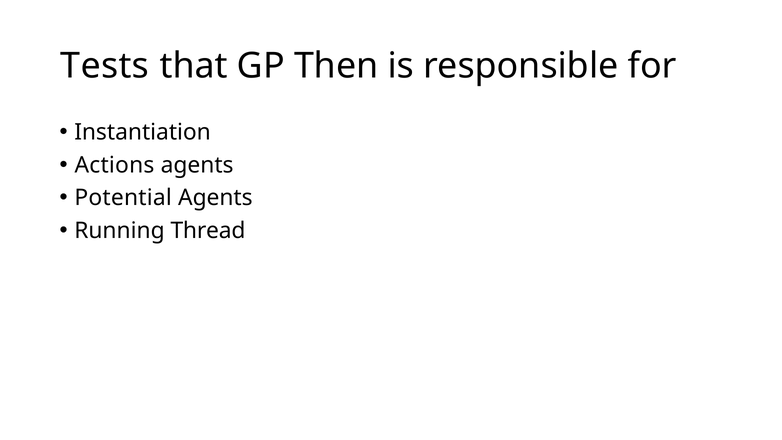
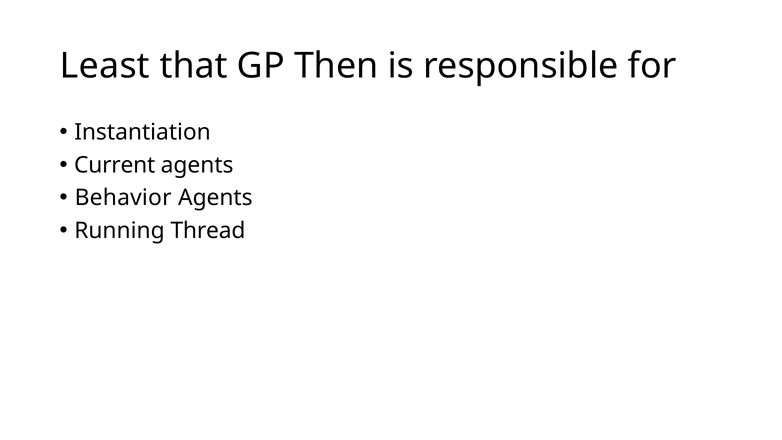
Tests: Tests -> Least
Actions: Actions -> Current
Potential: Potential -> Behavior
